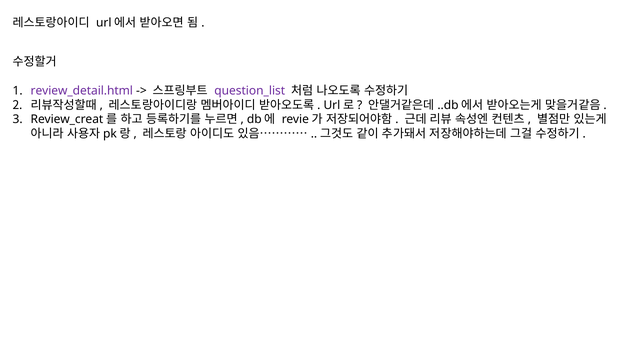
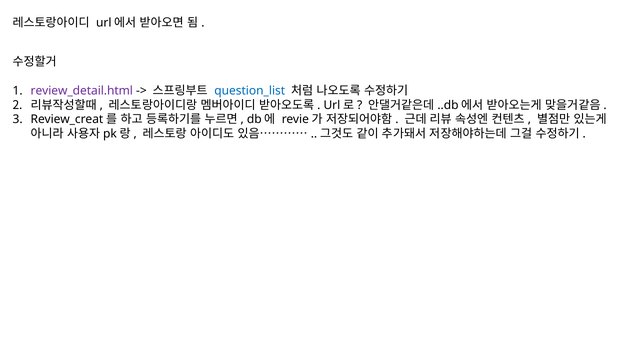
question_list colour: purple -> blue
